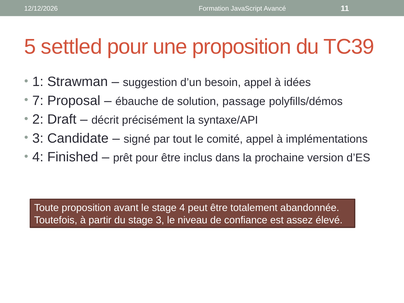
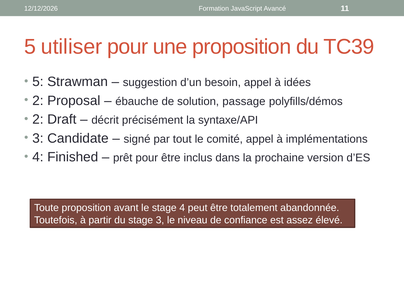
settled: settled -> utiliser
1 at (38, 82): 1 -> 5
7 at (38, 101): 7 -> 2
